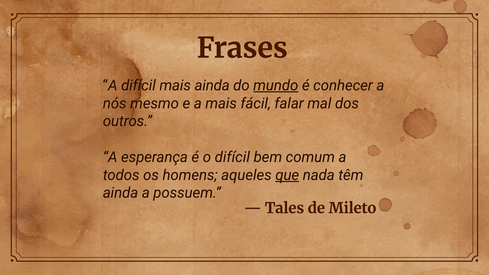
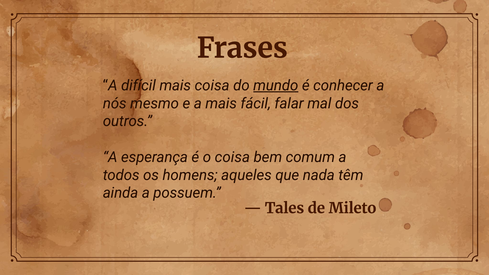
mais ainda: ainda -> coisa
o difícil: difícil -> coisa
que underline: present -> none
